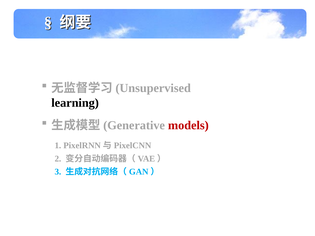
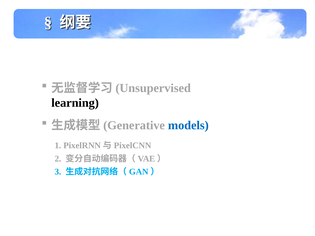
models colour: red -> blue
